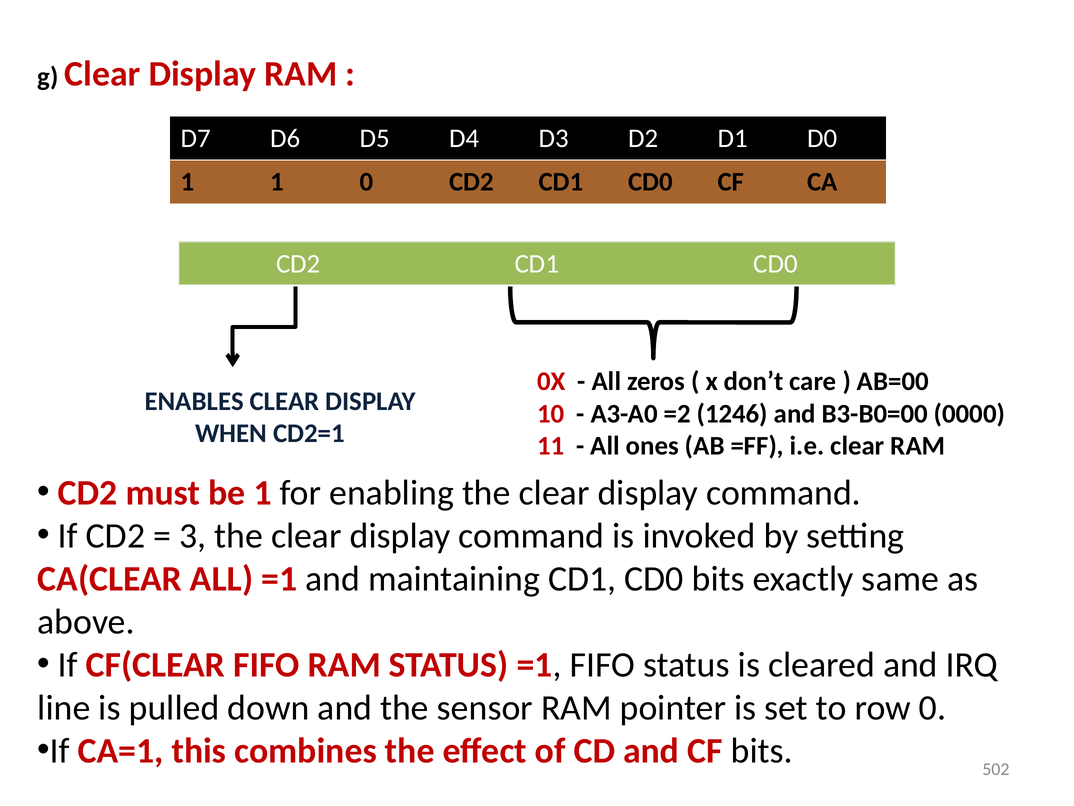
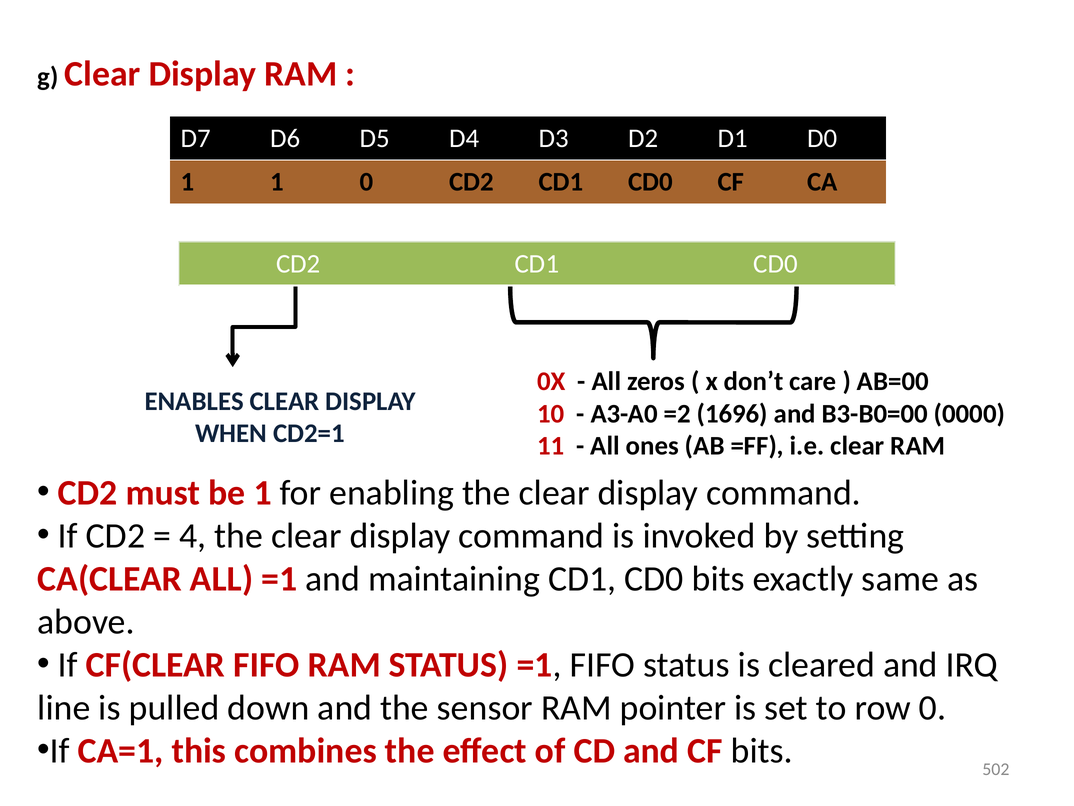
1246: 1246 -> 1696
3: 3 -> 4
